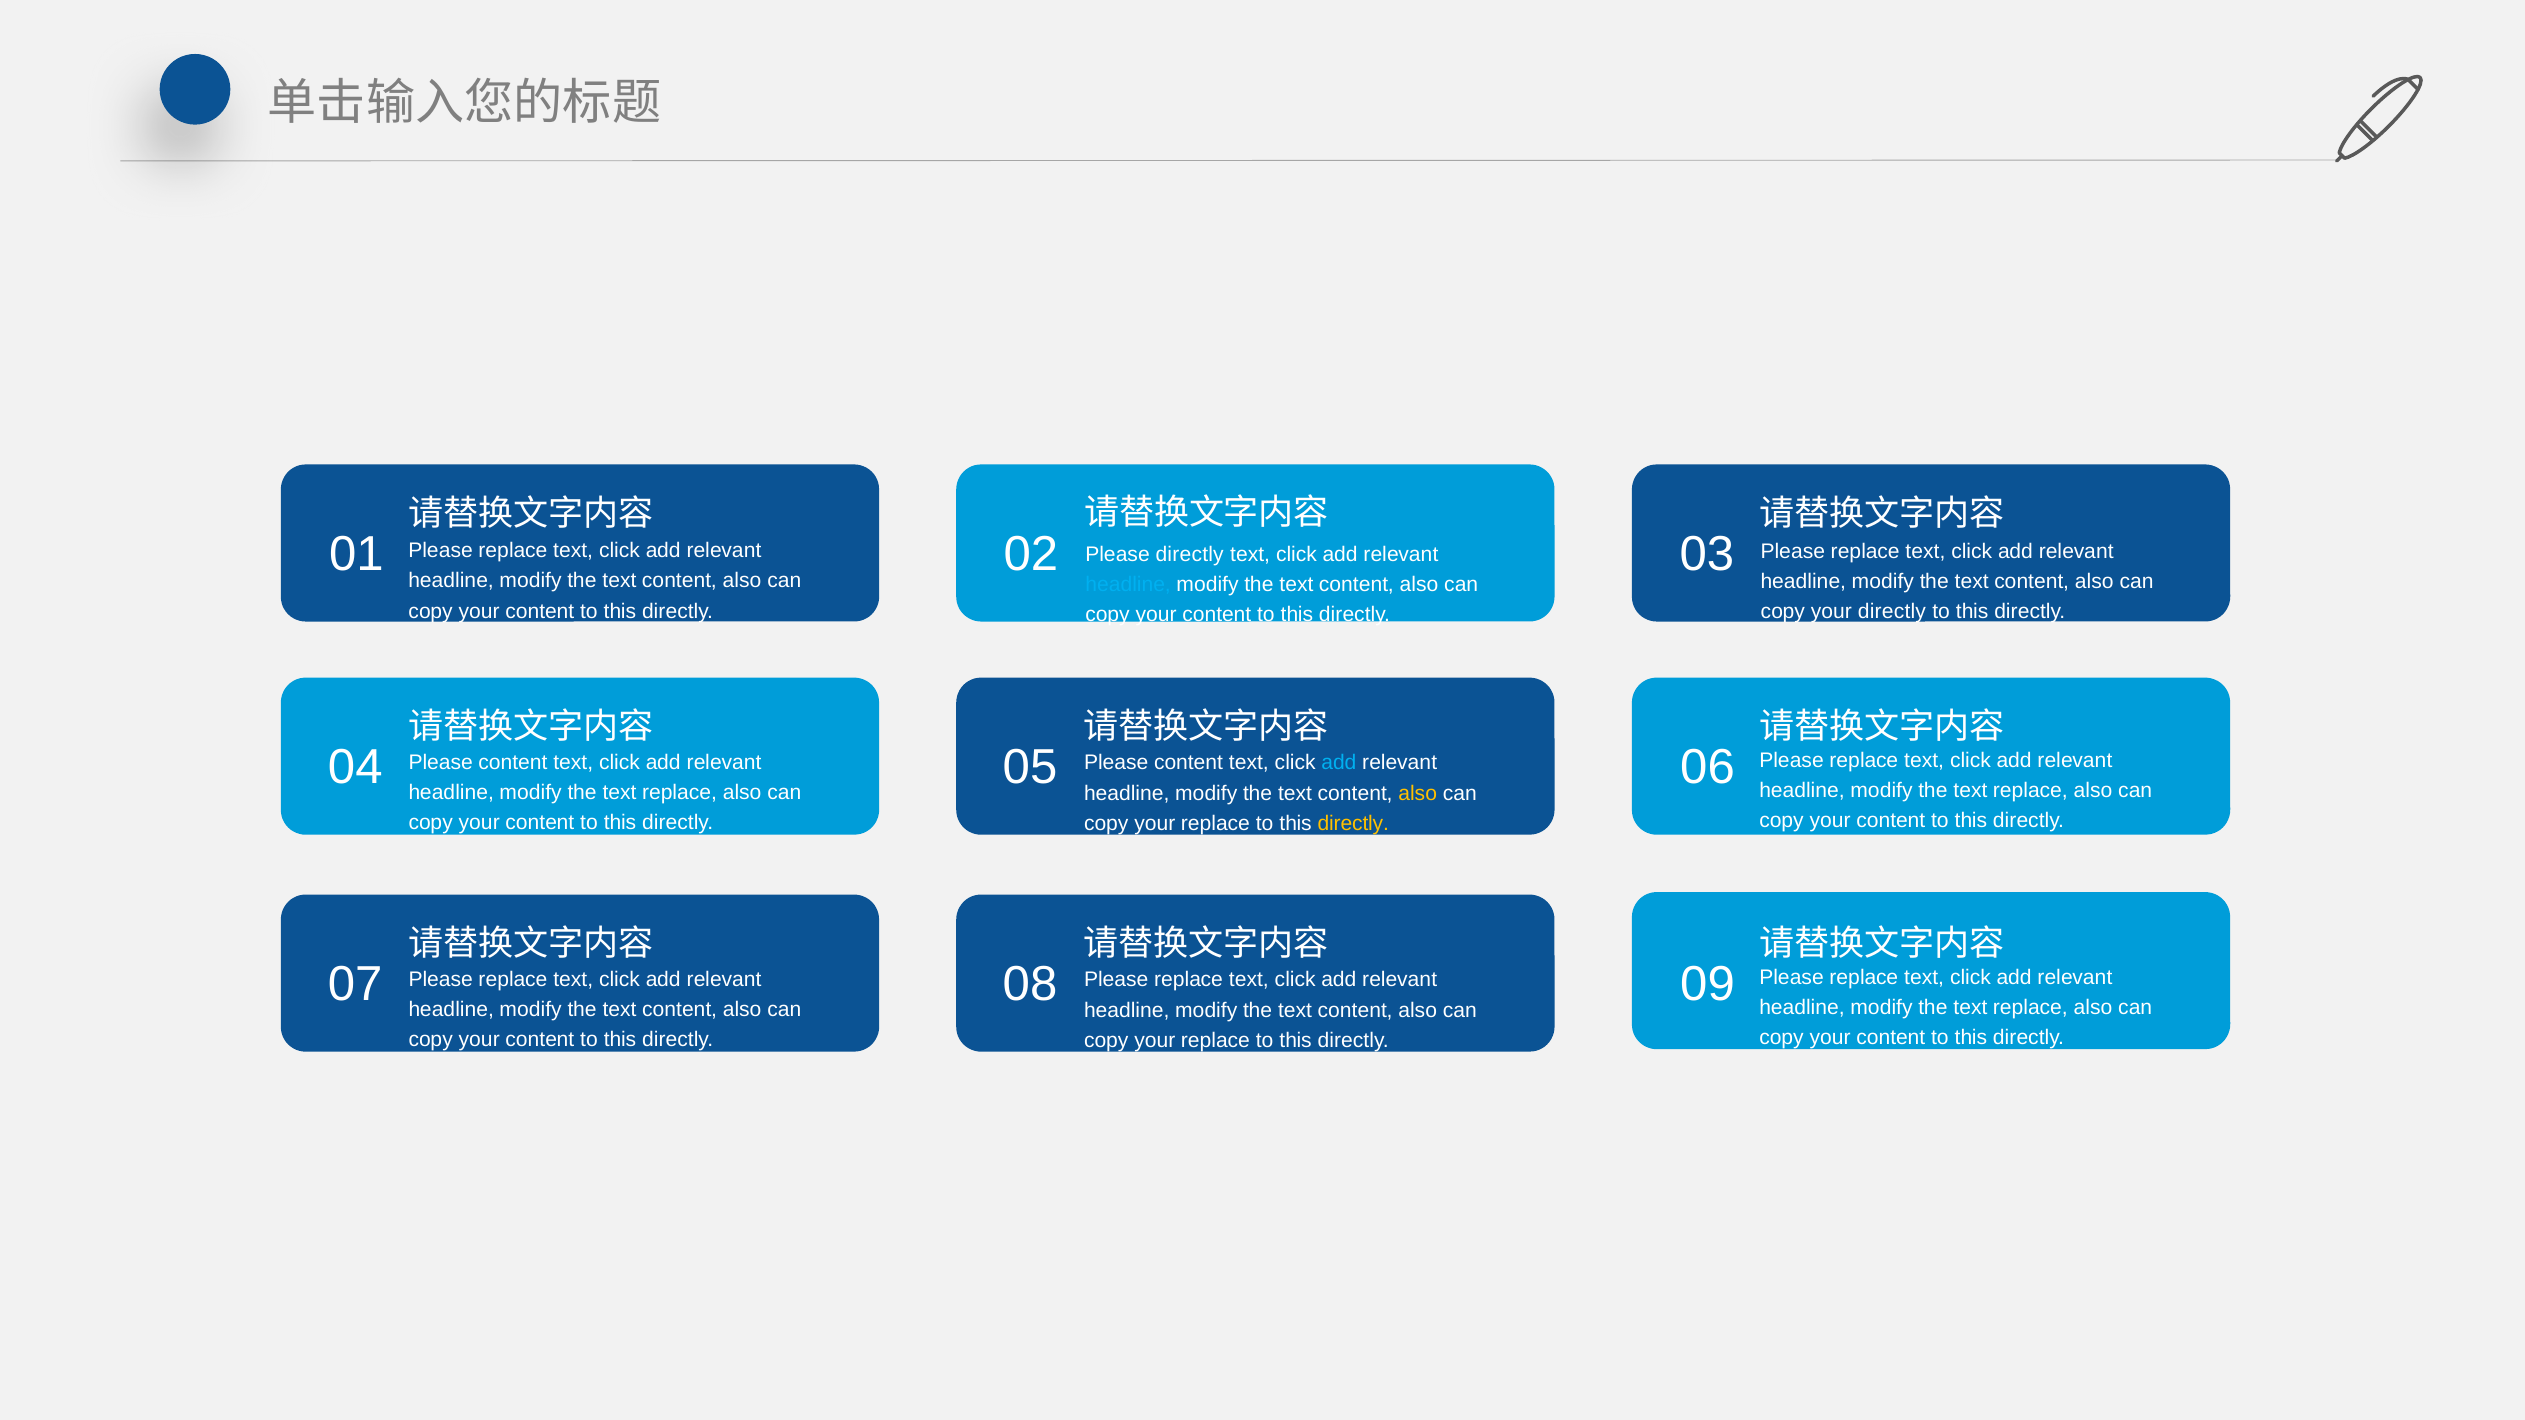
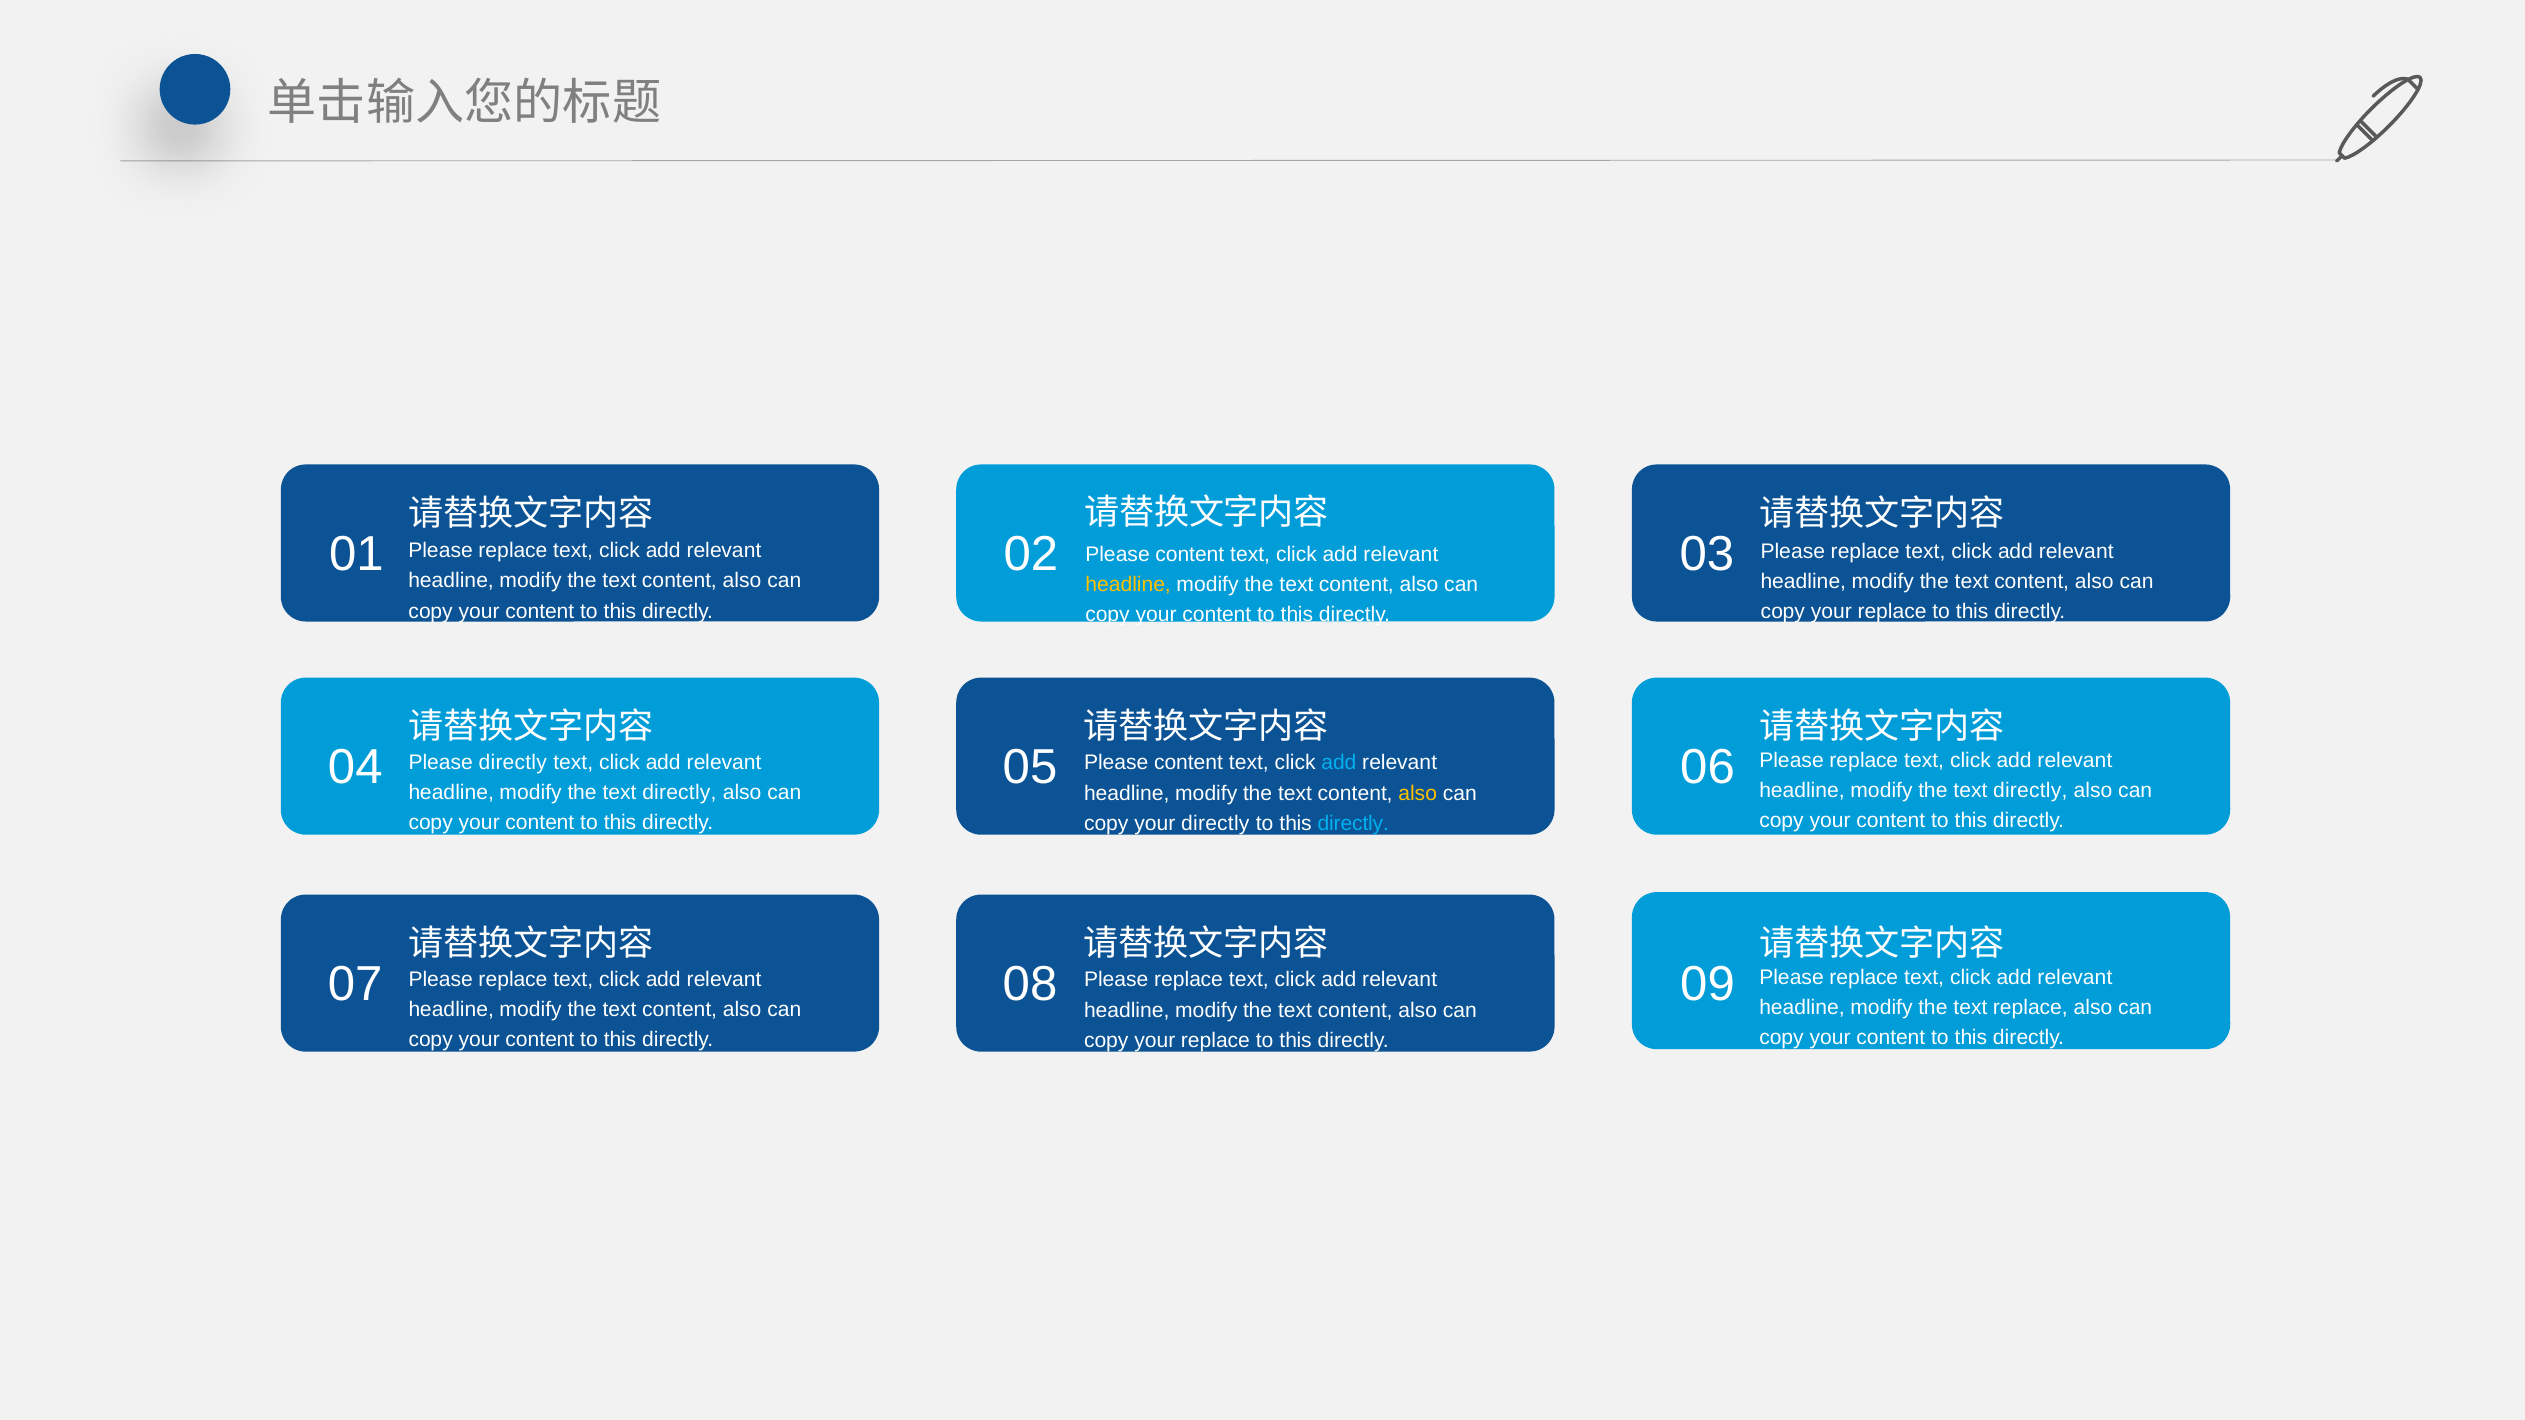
directly at (1190, 554): directly -> content
headline at (1128, 584) colour: light blue -> yellow
directly at (1892, 612): directly -> replace
content at (513, 763): content -> directly
replace at (2030, 791): replace -> directly
replace at (679, 793): replace -> directly
replace at (1215, 824): replace -> directly
directly at (1353, 824) colour: yellow -> light blue
